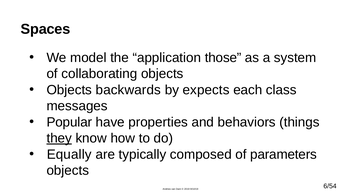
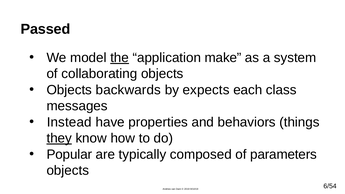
Spaces: Spaces -> Passed
the underline: none -> present
those: those -> make
Popular: Popular -> Instead
Equally: Equally -> Popular
